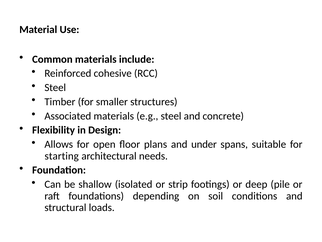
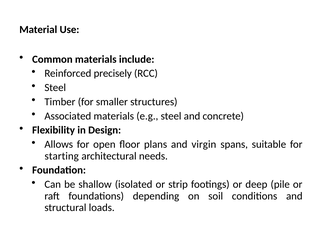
cohesive: cohesive -> precisely
under: under -> virgin
